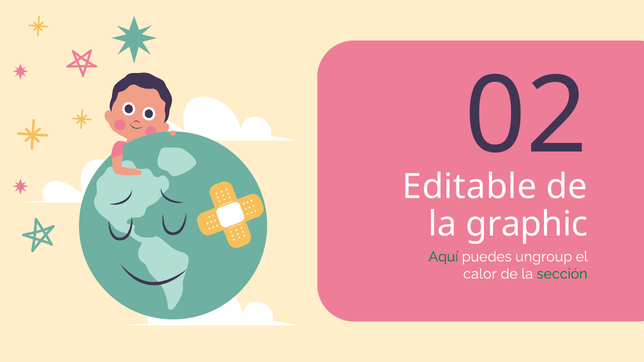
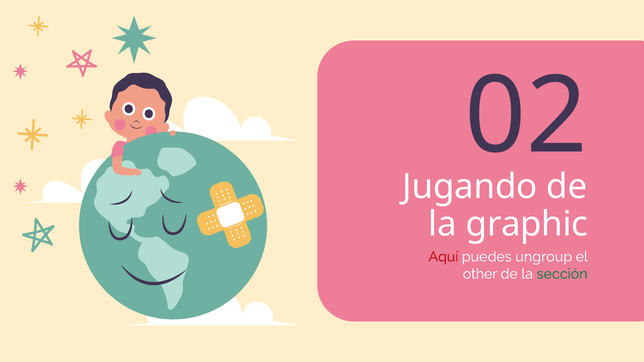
Editable: Editable -> Jugando
Aquí colour: green -> red
calor: calor -> other
